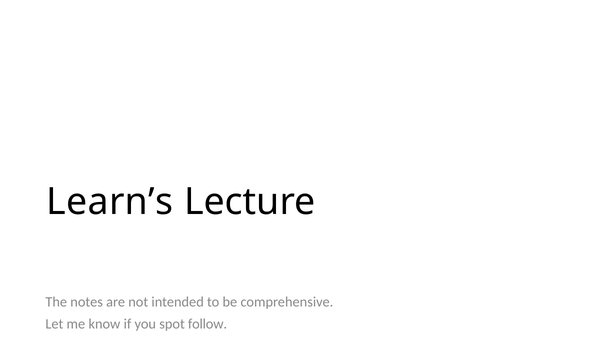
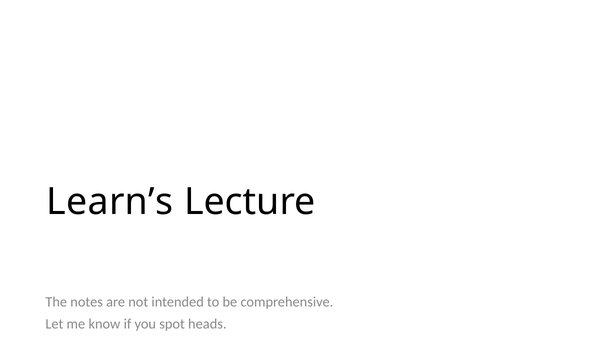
follow: follow -> heads
